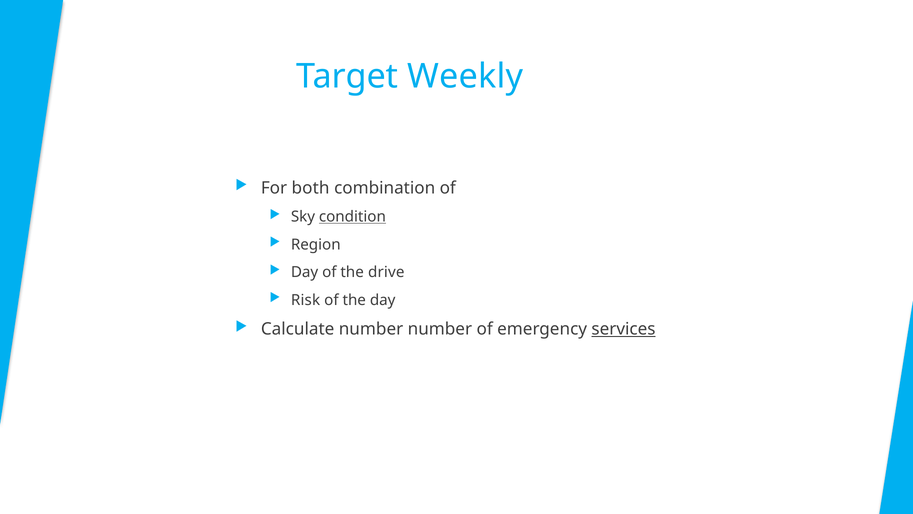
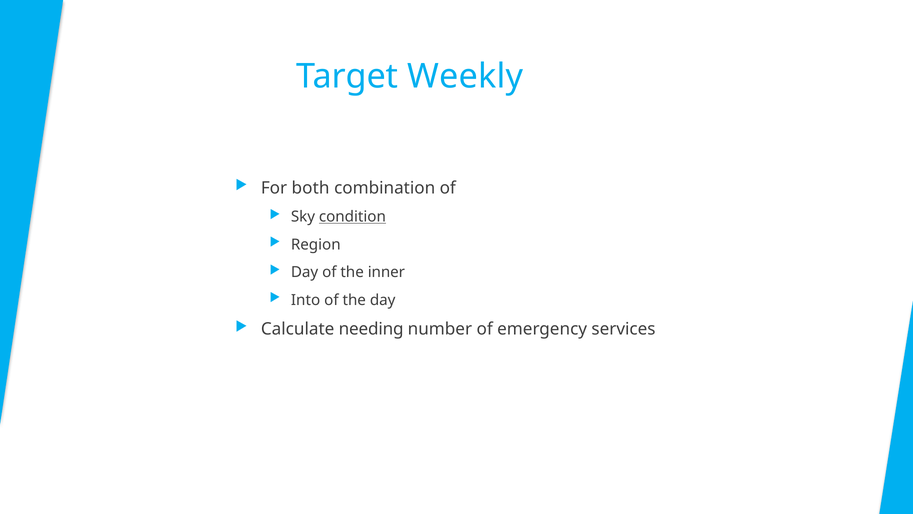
drive: drive -> inner
Risk: Risk -> Into
Calculate number: number -> needing
services underline: present -> none
